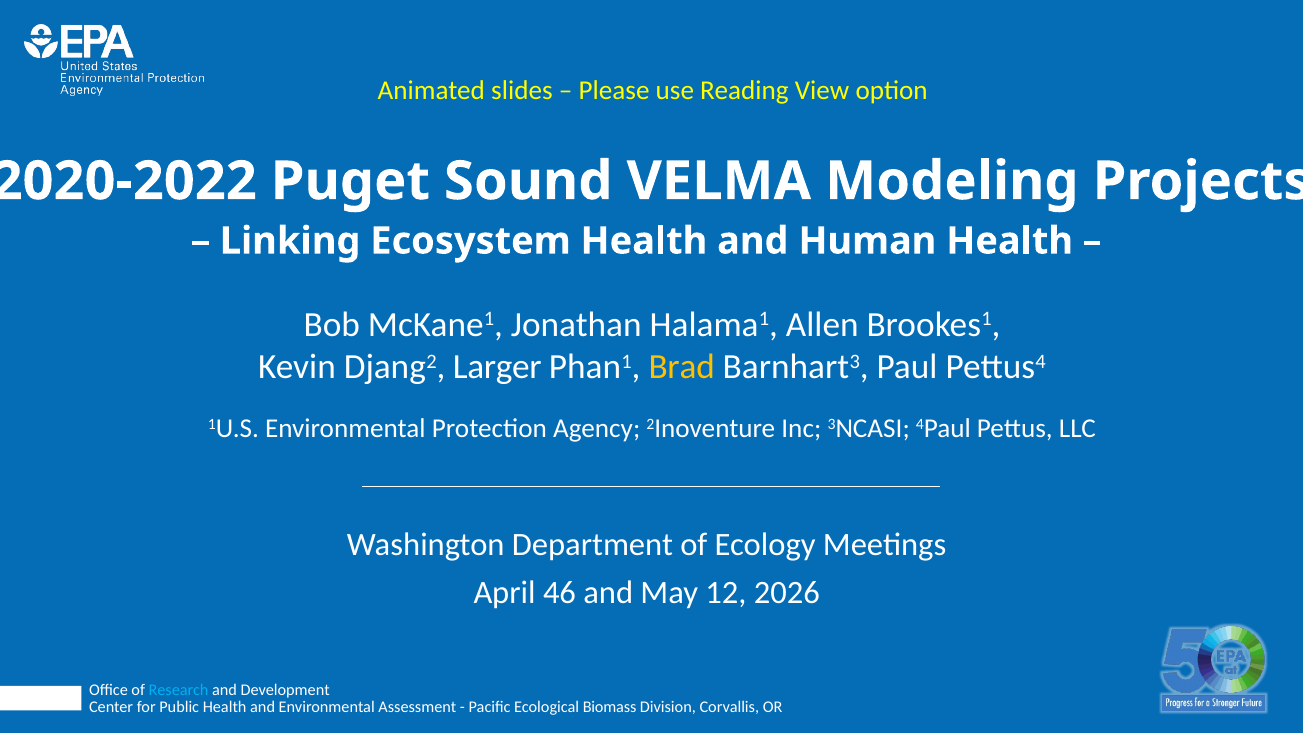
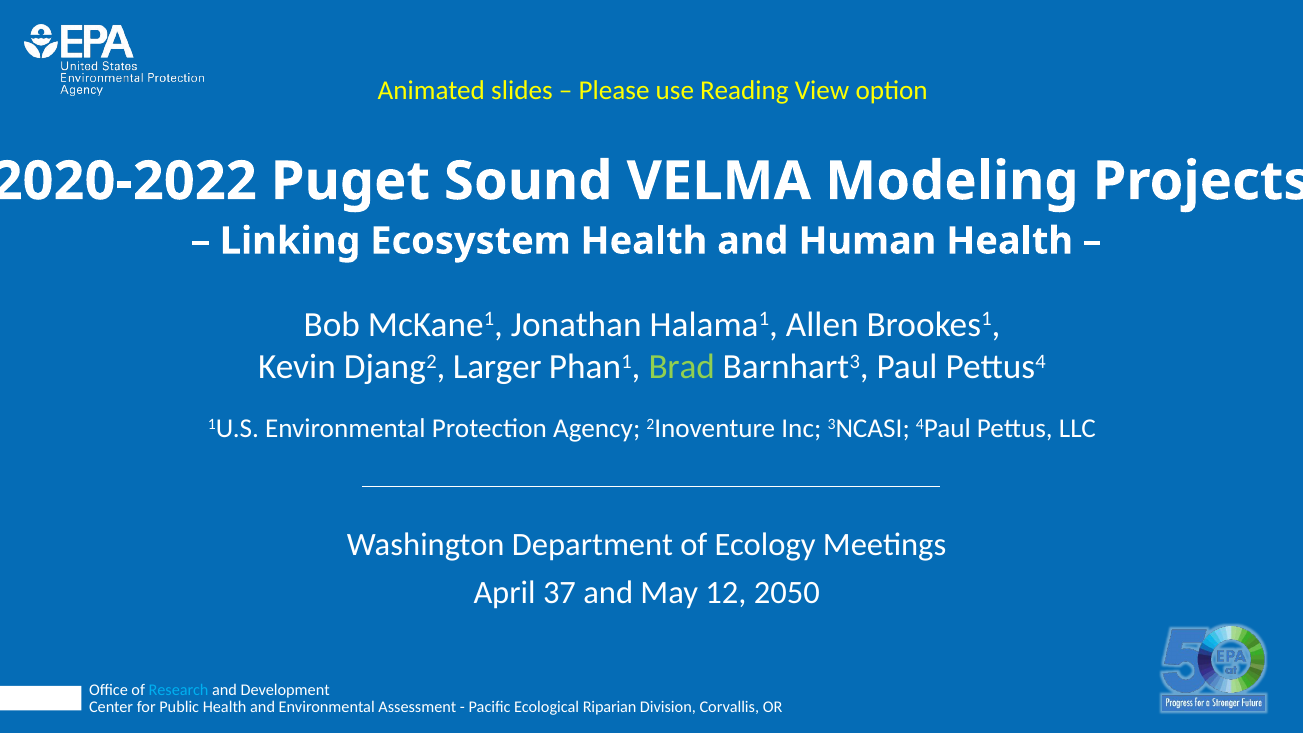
Brad colour: yellow -> light green
46: 46 -> 37
2026: 2026 -> 2050
Biomass: Biomass -> Riparian
